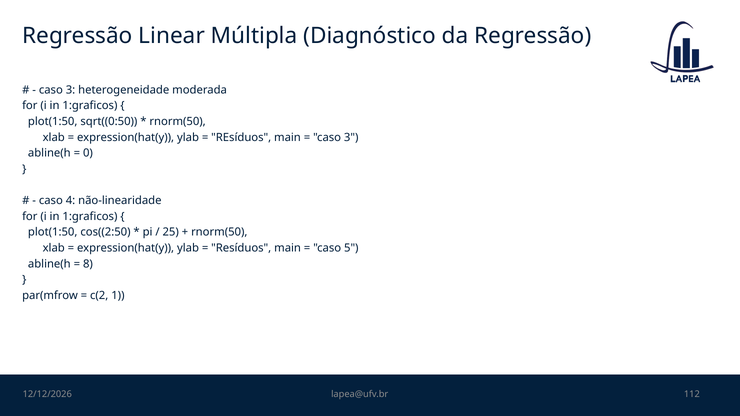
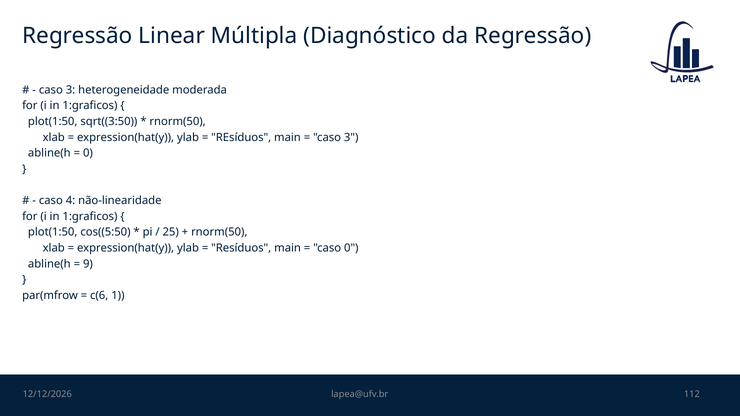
sqrt((0:50: sqrt((0:50 -> sqrt((3:50
cos((2:50: cos((2:50 -> cos((5:50
caso 5: 5 -> 0
8: 8 -> 9
c(2: c(2 -> c(6
